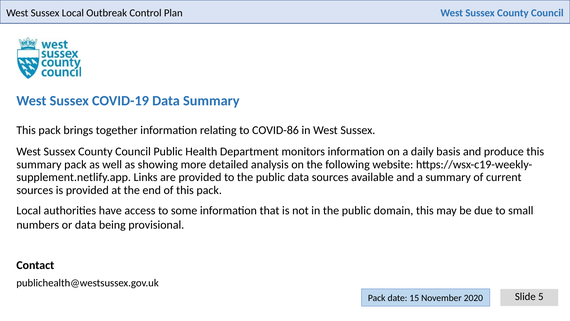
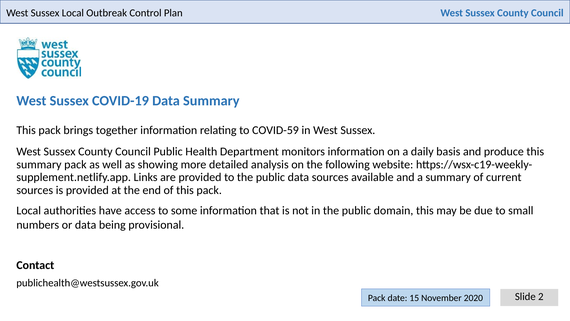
COVID-86: COVID-86 -> COVID-59
5: 5 -> 2
